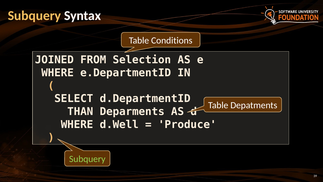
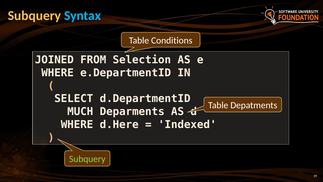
Syntax colour: white -> light blue
THAN: THAN -> MUCH
d.Well: d.Well -> d.Here
Produce: Produce -> Indexed
